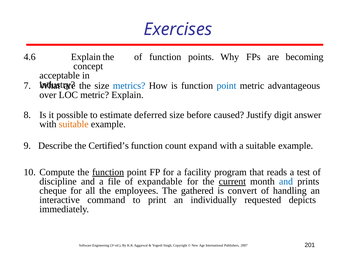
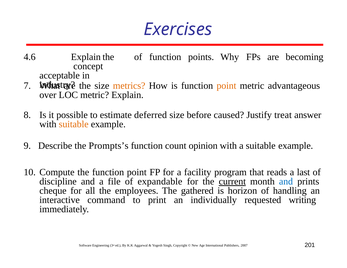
metrics colour: blue -> orange
point at (226, 86) colour: blue -> orange
digit: digit -> treat
Certified’s: Certified’s -> Prompts’s
expand: expand -> opinion
function at (108, 172) underline: present -> none
test: test -> last
convert: convert -> horizon
depicts: depicts -> writing
